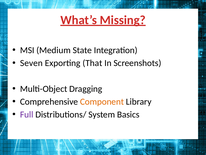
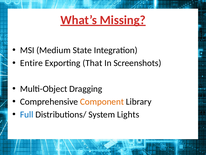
Seven: Seven -> Entire
Full colour: purple -> blue
Basics: Basics -> Lights
